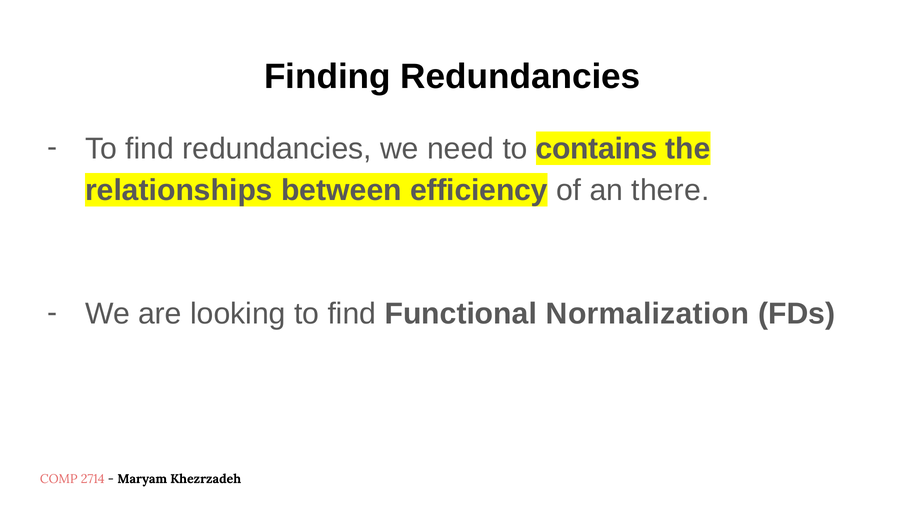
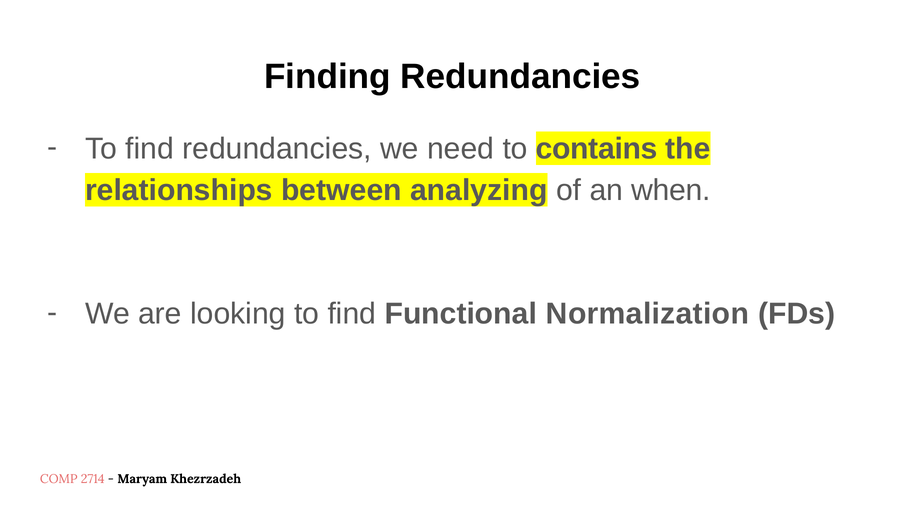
efficiency: efficiency -> analyzing
there: there -> when
